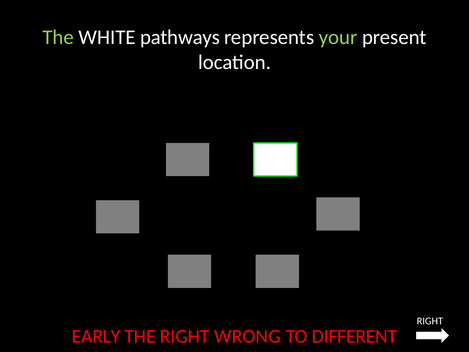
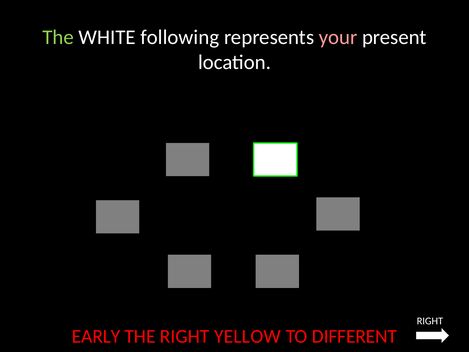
pathways: pathways -> following
your colour: light green -> pink
WRONG: WRONG -> YELLOW
